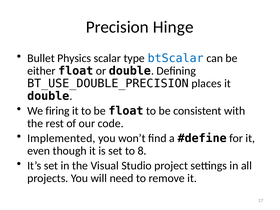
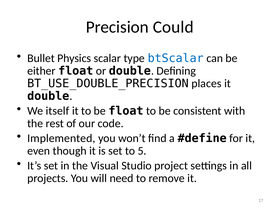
Hinge: Hinge -> Could
firing: firing -> itself
8: 8 -> 5
